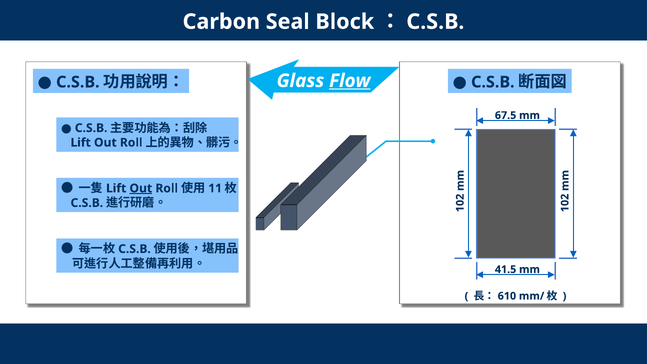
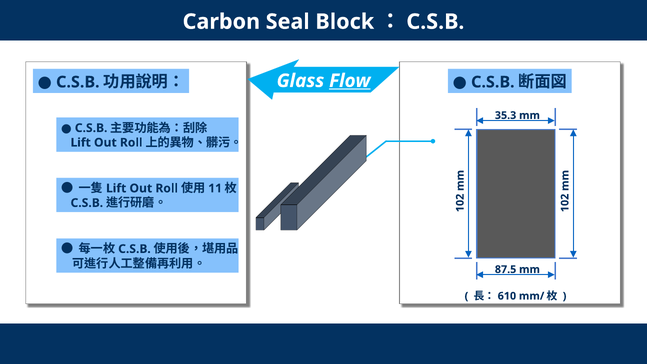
67.5: 67.5 -> 35.3
Out at (141, 188) underline: present -> none
41.5: 41.5 -> 87.5
